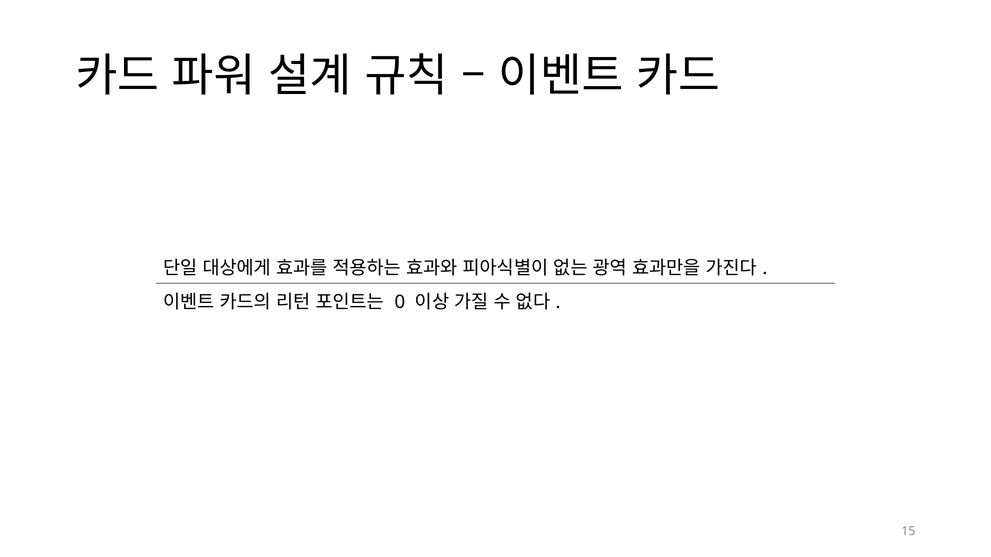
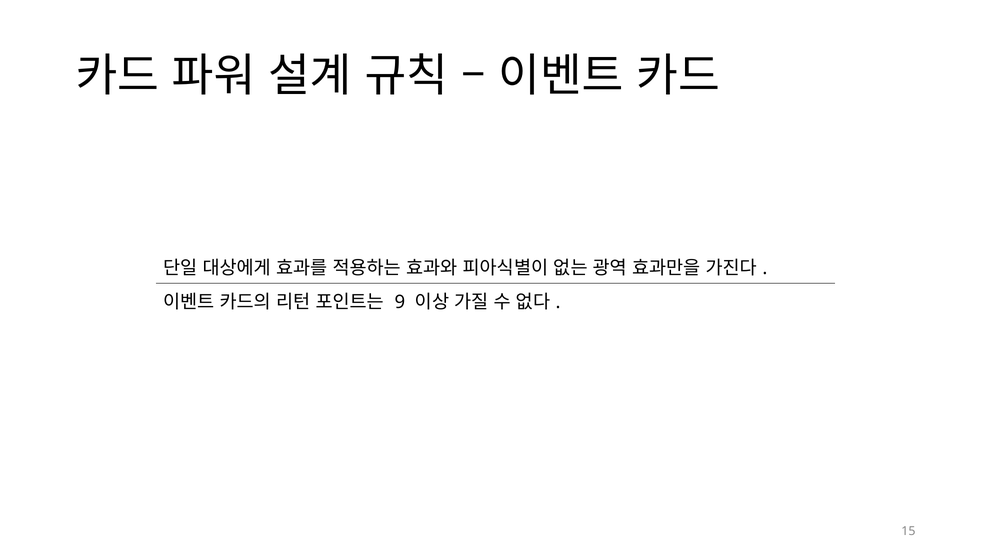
0: 0 -> 9
